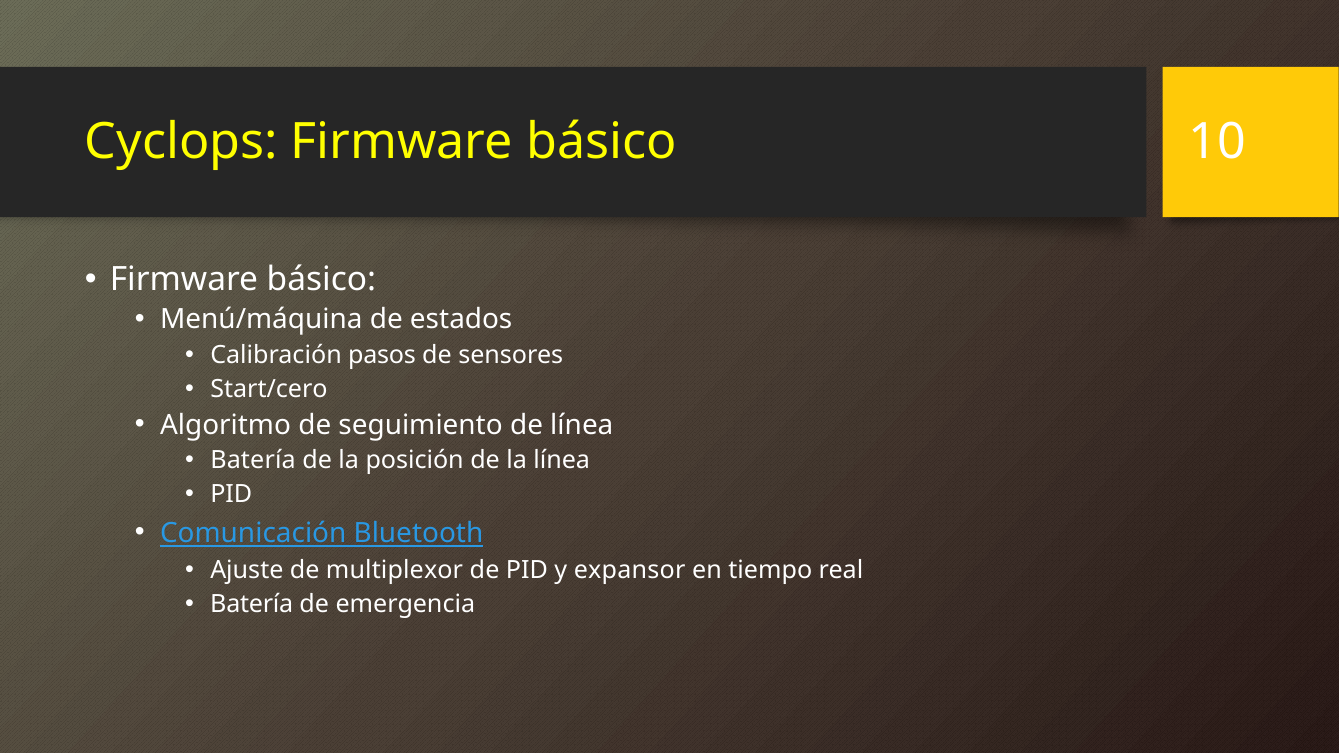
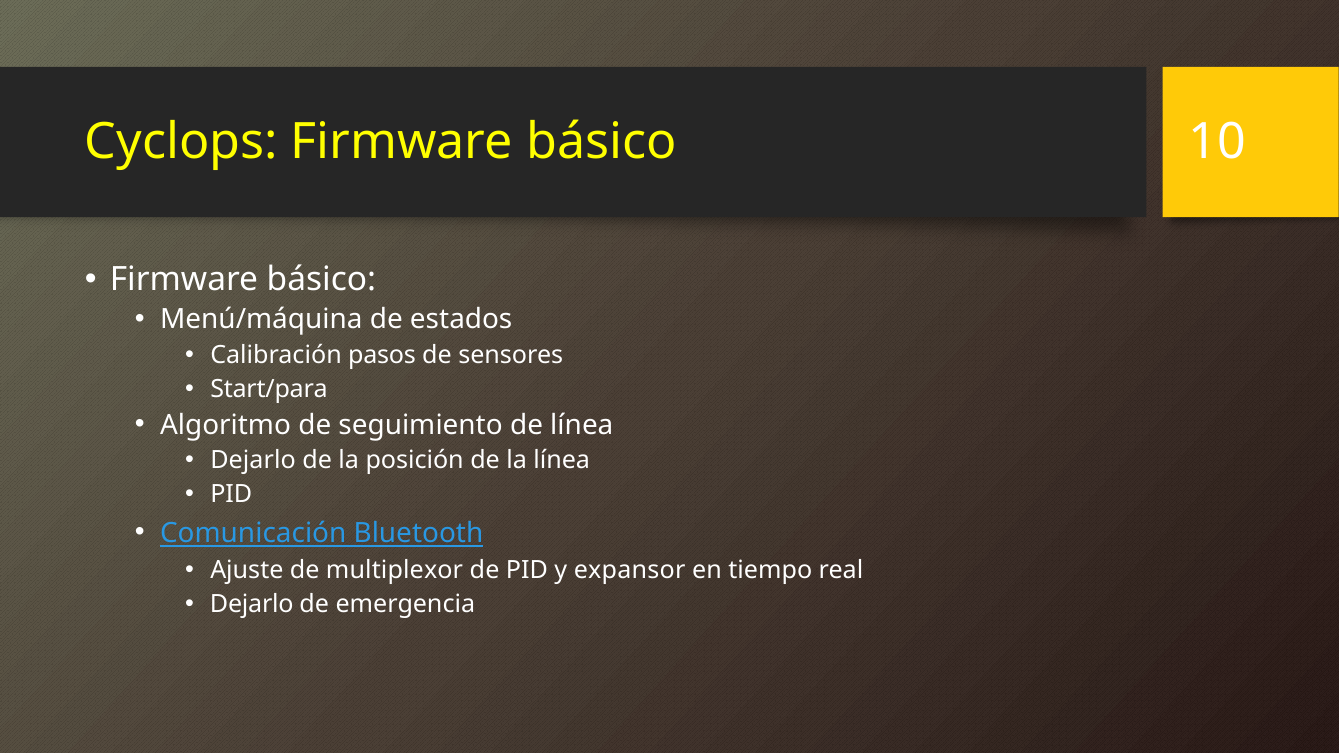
Start/cero: Start/cero -> Start/para
Batería at (253, 461): Batería -> Dejarlo
Batería at (252, 604): Batería -> Dejarlo
